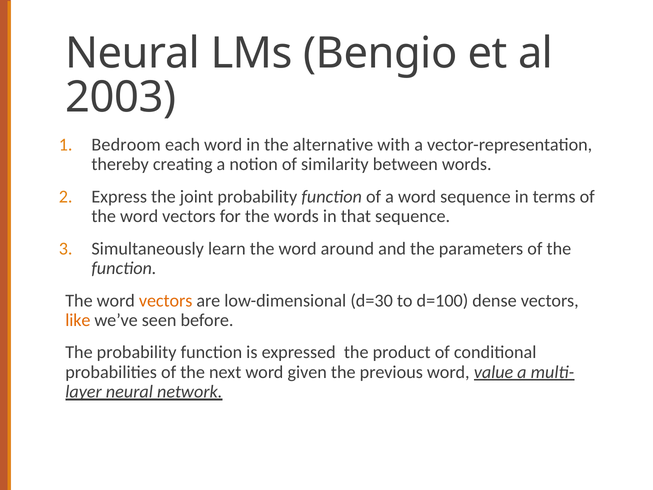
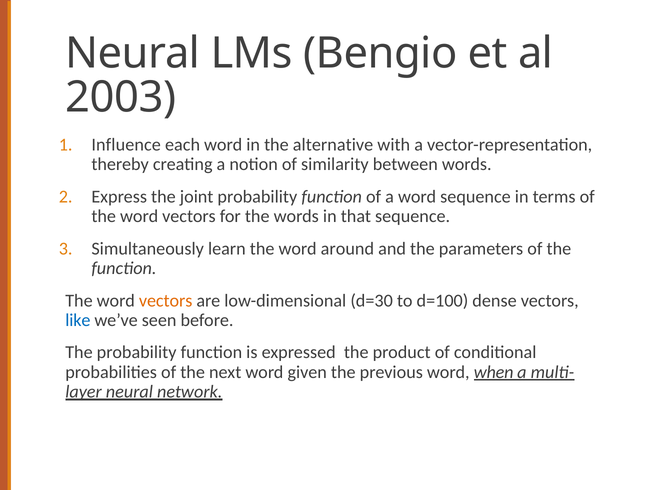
Bedroom: Bedroom -> Influence
like colour: orange -> blue
value: value -> when
